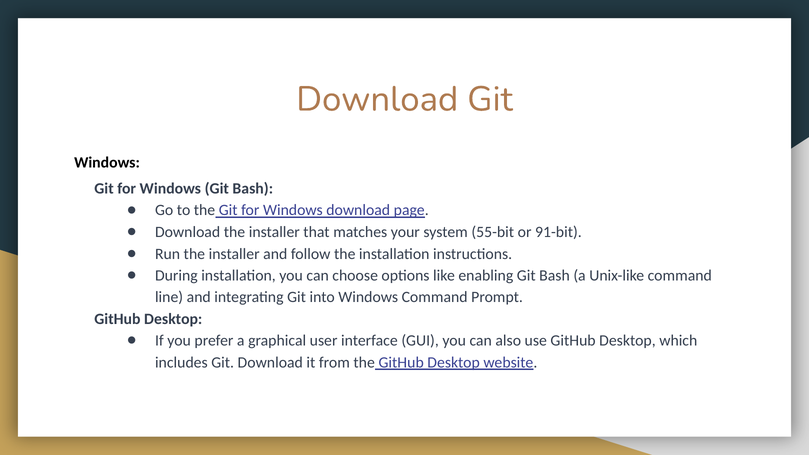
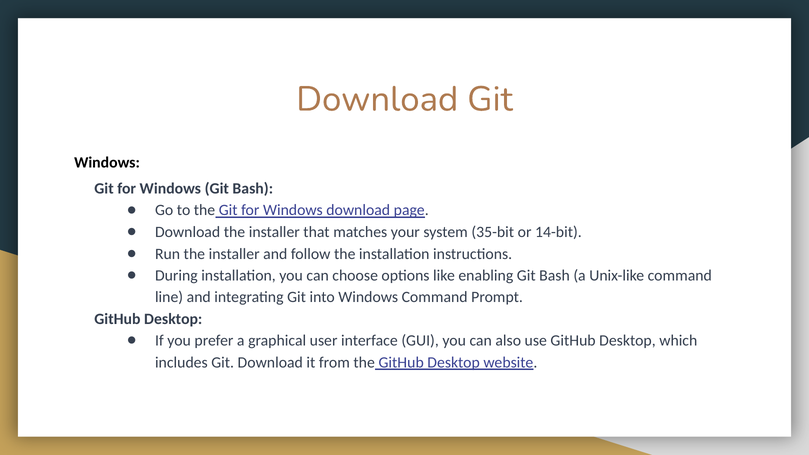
55-bit: 55-bit -> 35-bit
91-bit: 91-bit -> 14-bit
